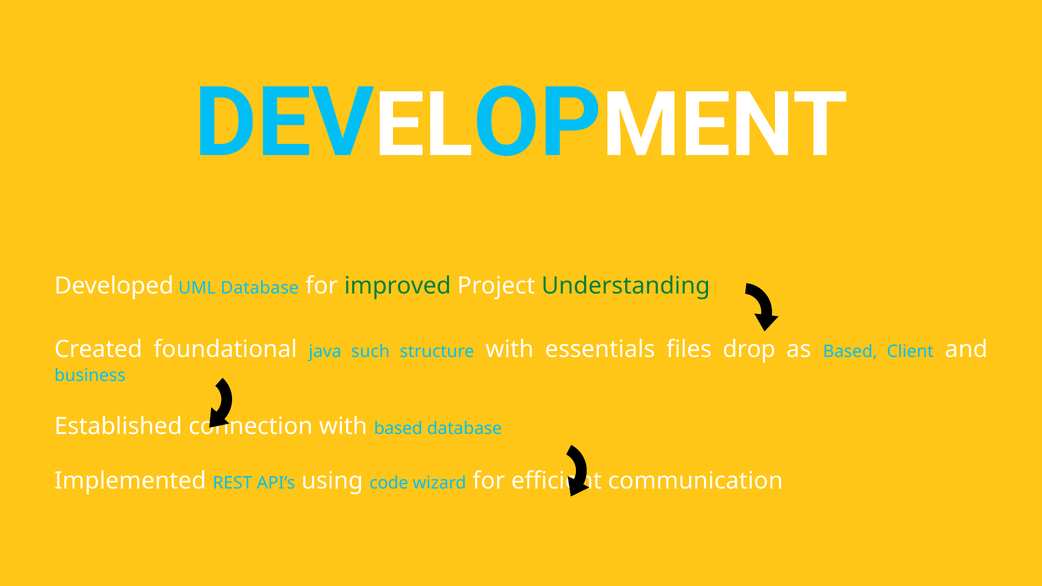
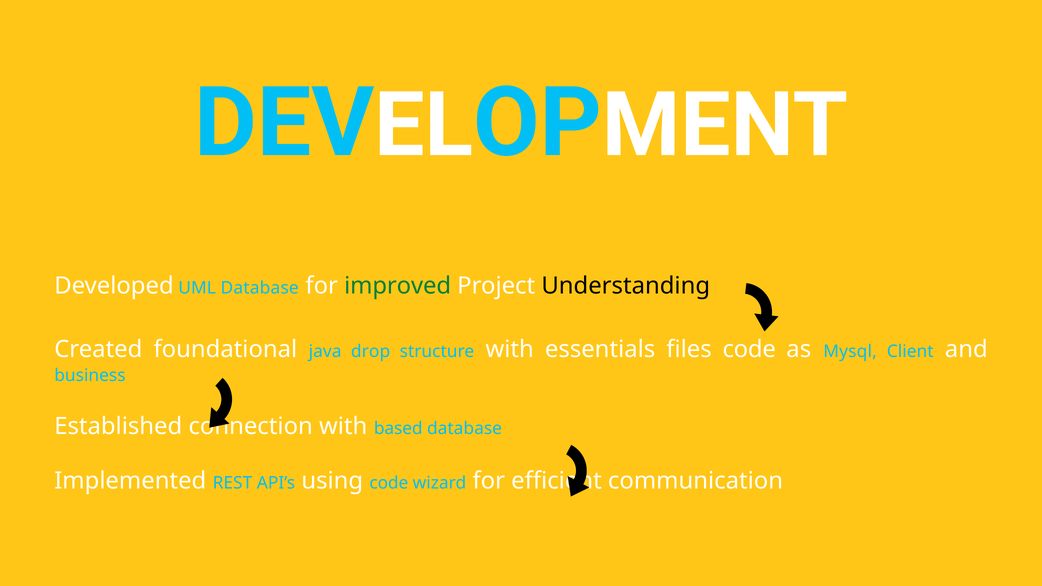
Understanding colour: green -> black
such: such -> drop
files drop: drop -> code
as Based: Based -> Mysql
